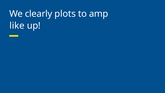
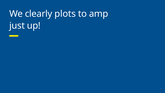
like: like -> just
